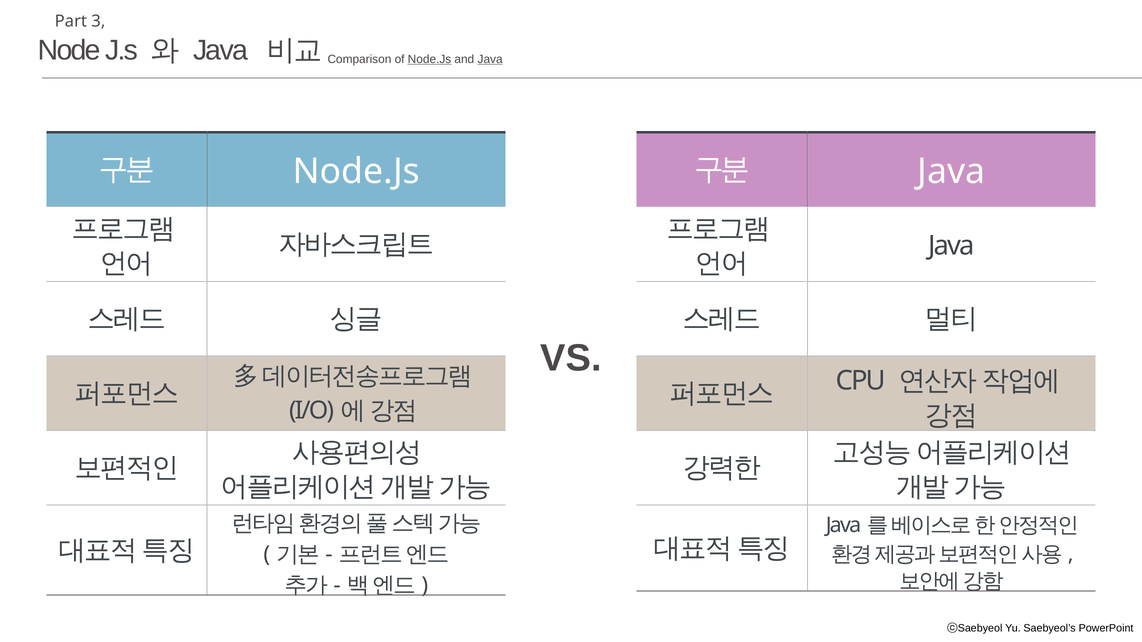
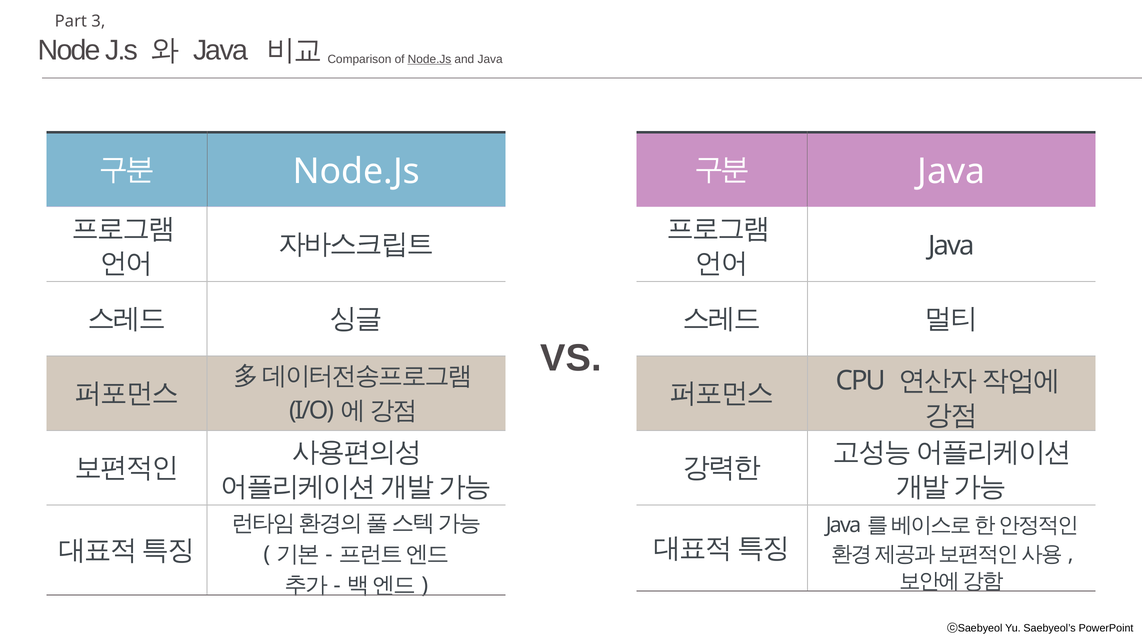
Java at (490, 59) underline: present -> none
